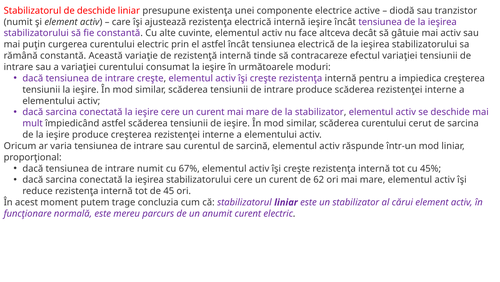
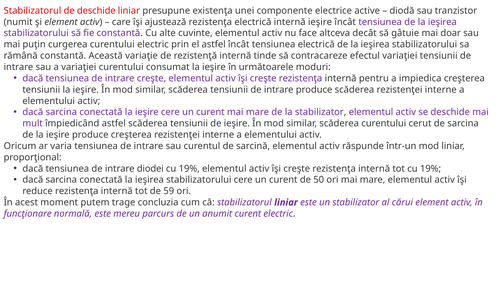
mai activ: activ -> doar
intrare numit: numit -> diodei
67% at (189, 168): 67% -> 19%
tot cu 45%: 45% -> 19%
62: 62 -> 50
45: 45 -> 59
